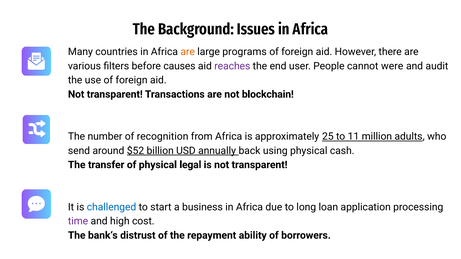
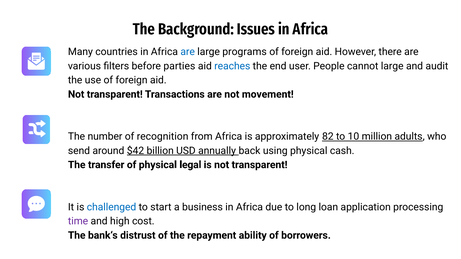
are at (188, 52) colour: orange -> blue
causes: causes -> parties
reaches colour: purple -> blue
cannot were: were -> large
blockchain: blockchain -> movement
25: 25 -> 82
11: 11 -> 10
$52: $52 -> $42
